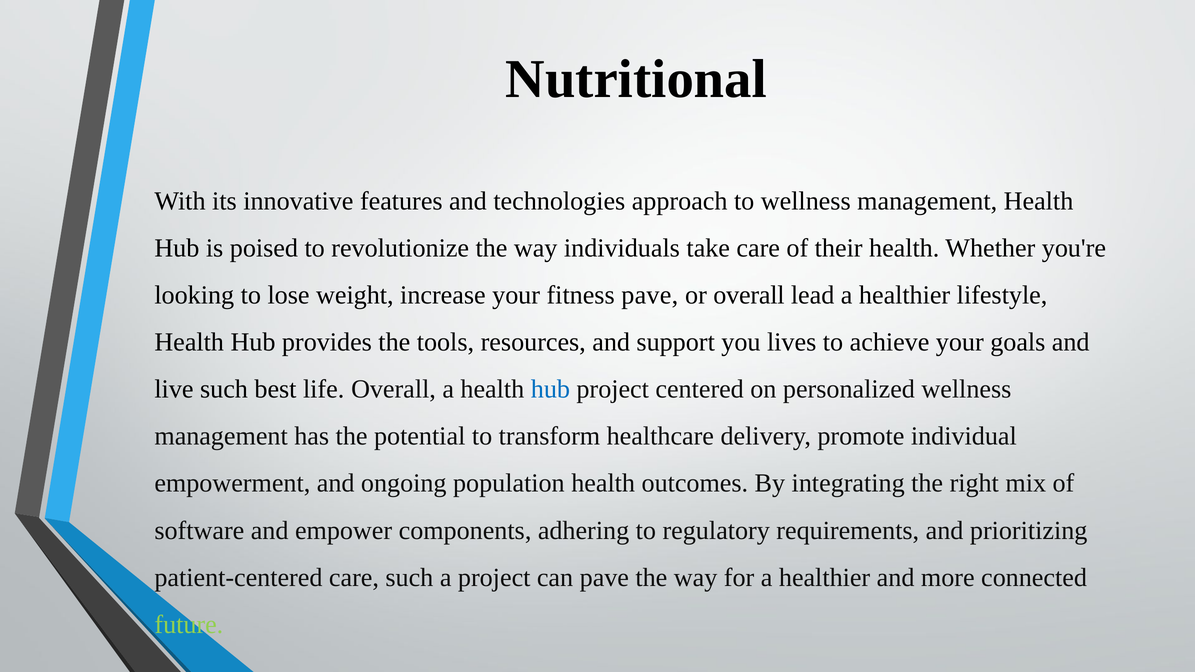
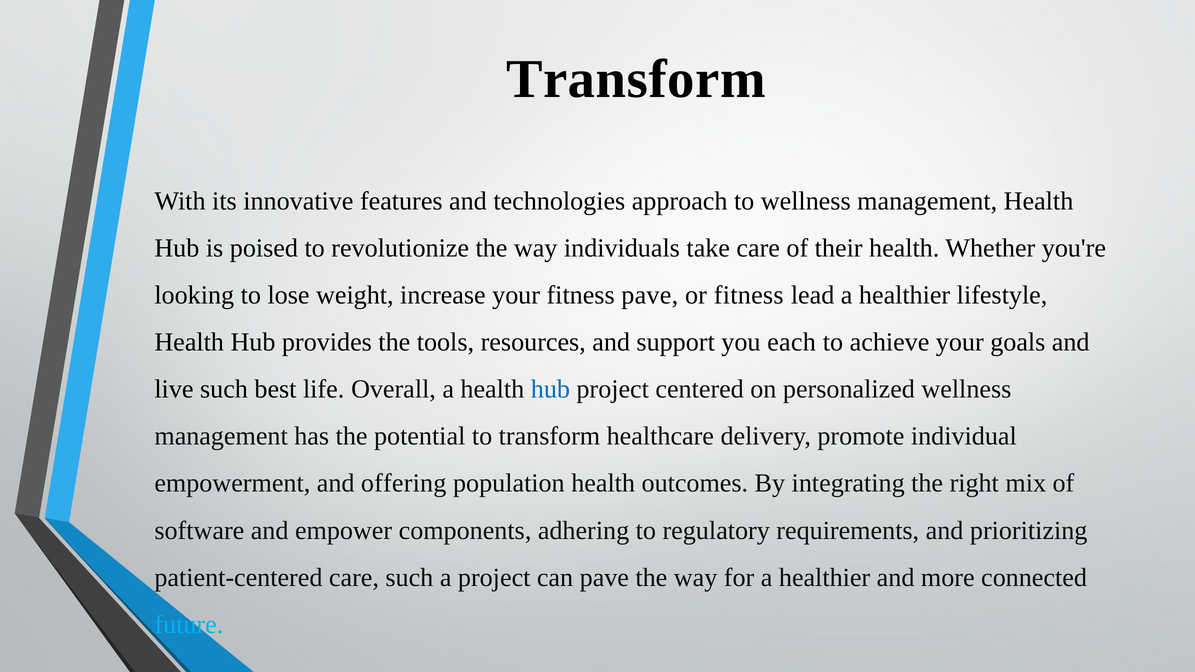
Nutritional at (636, 79): Nutritional -> Transform
or overall: overall -> fitness
lives: lives -> each
ongoing: ongoing -> offering
future colour: light green -> light blue
